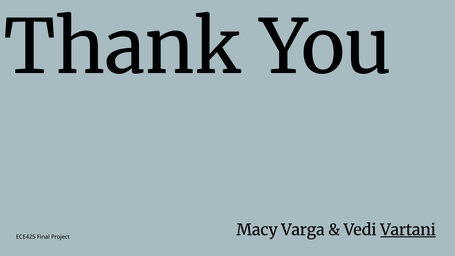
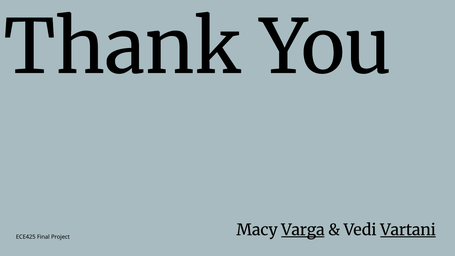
Varga underline: none -> present
